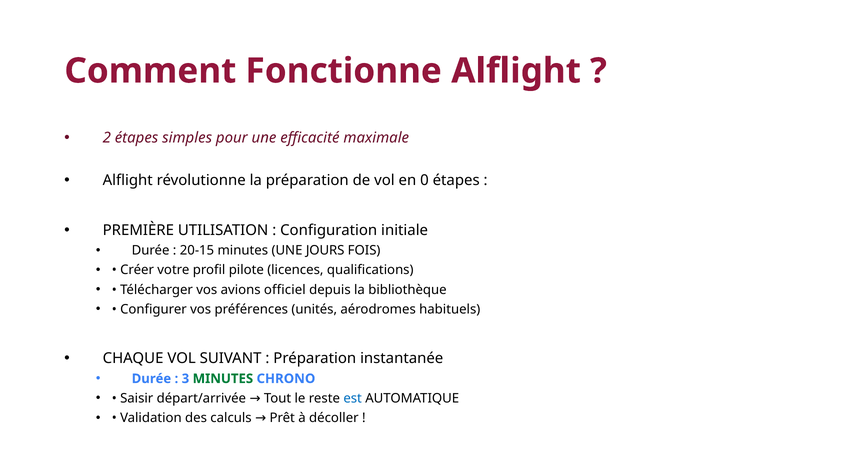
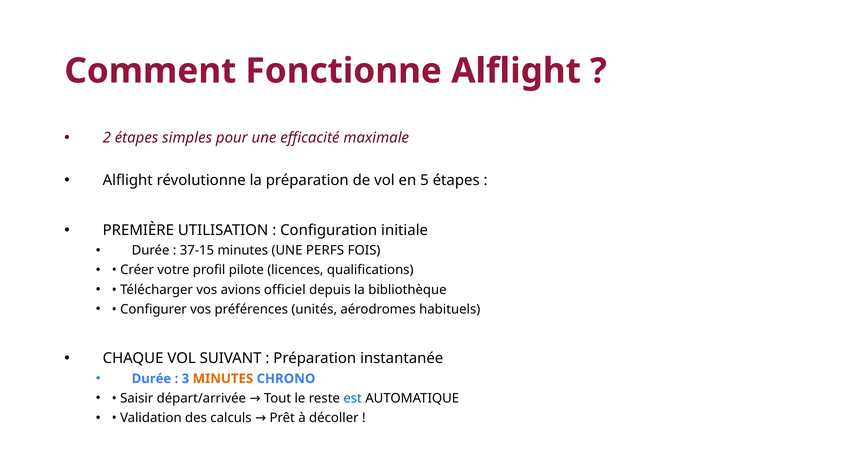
0: 0 -> 5
20-15: 20-15 -> 37-15
JOURS: JOURS -> PERFS
MINUTES at (223, 378) colour: green -> orange
